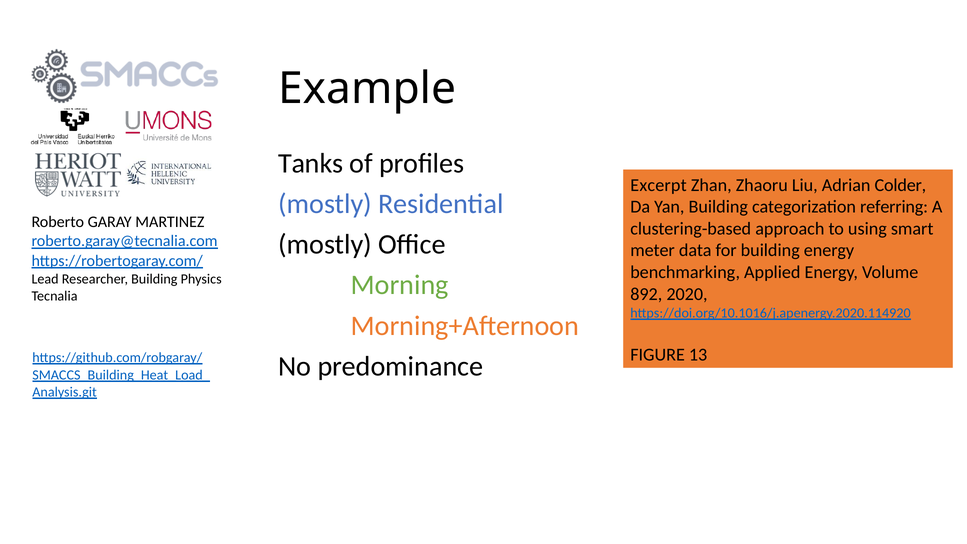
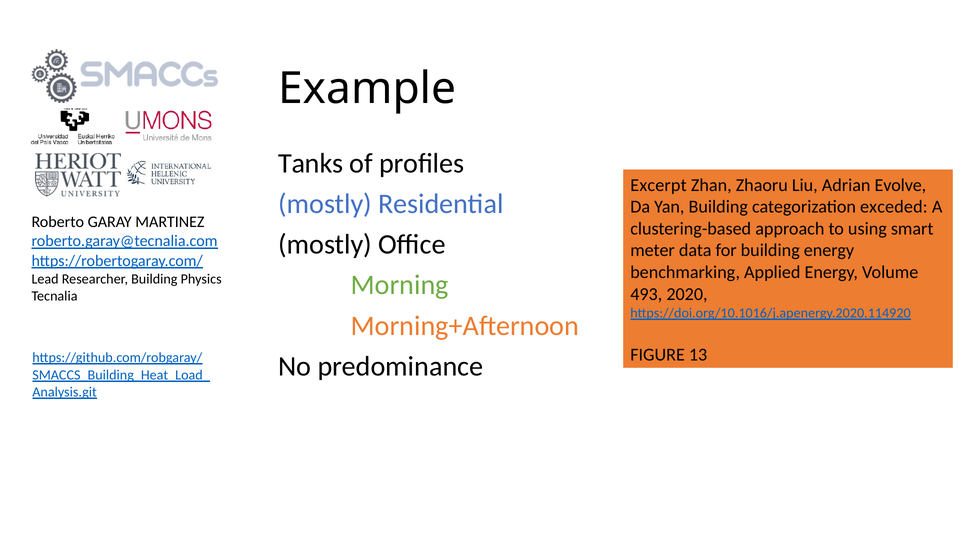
Colder: Colder -> Evolve
referring: referring -> exceded
892: 892 -> 493
